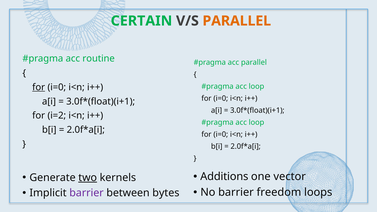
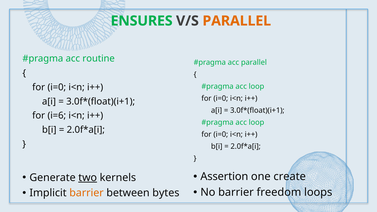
CERTAIN: CERTAIN -> ENSURES
for at (39, 87) underline: present -> none
i=2: i=2 -> i=6
Additions: Additions -> Assertion
vector: vector -> create
barrier at (87, 193) colour: purple -> orange
